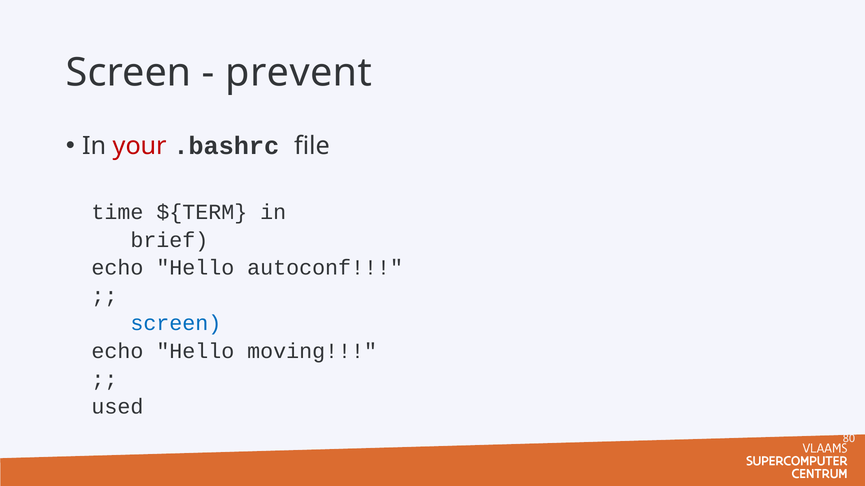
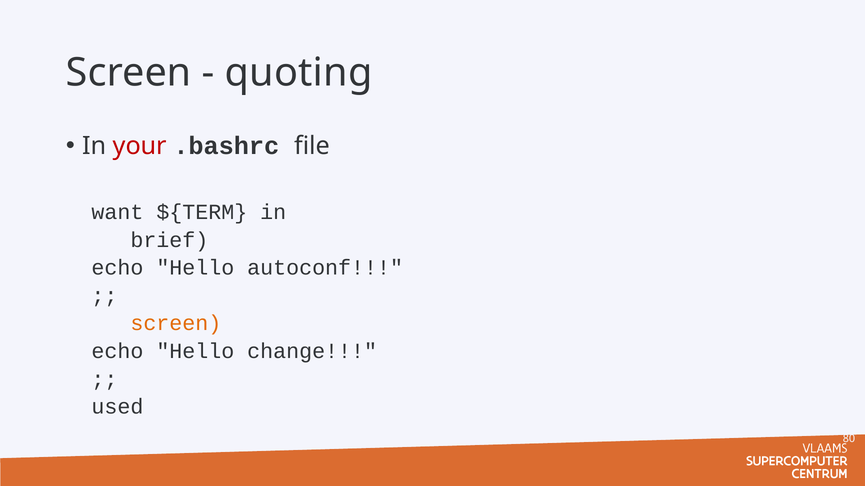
prevent: prevent -> quoting
time: time -> want
screen at (176, 324) colour: blue -> orange
moving: moving -> change
